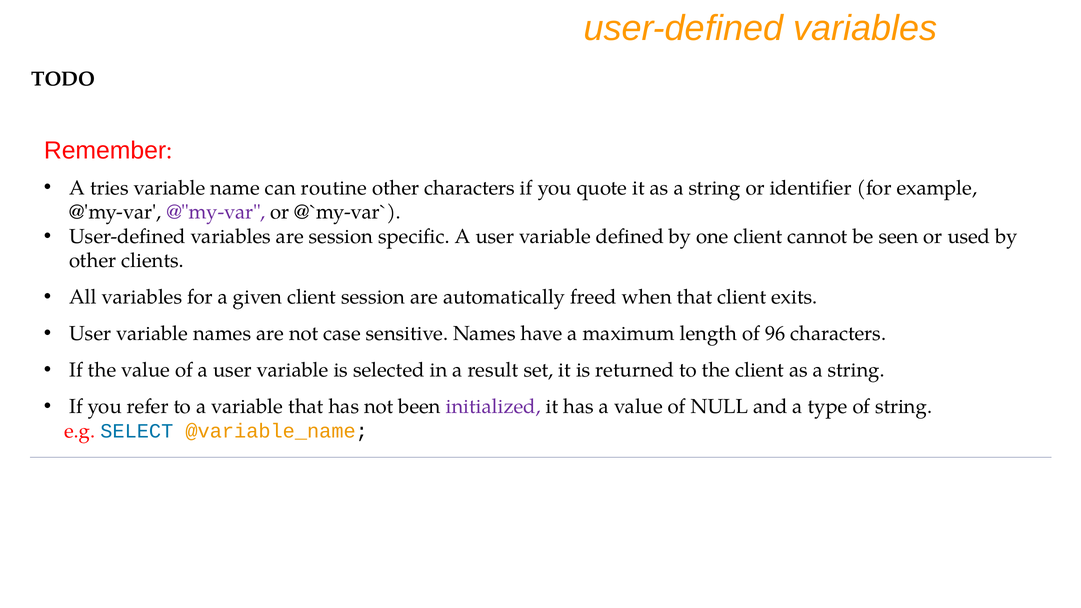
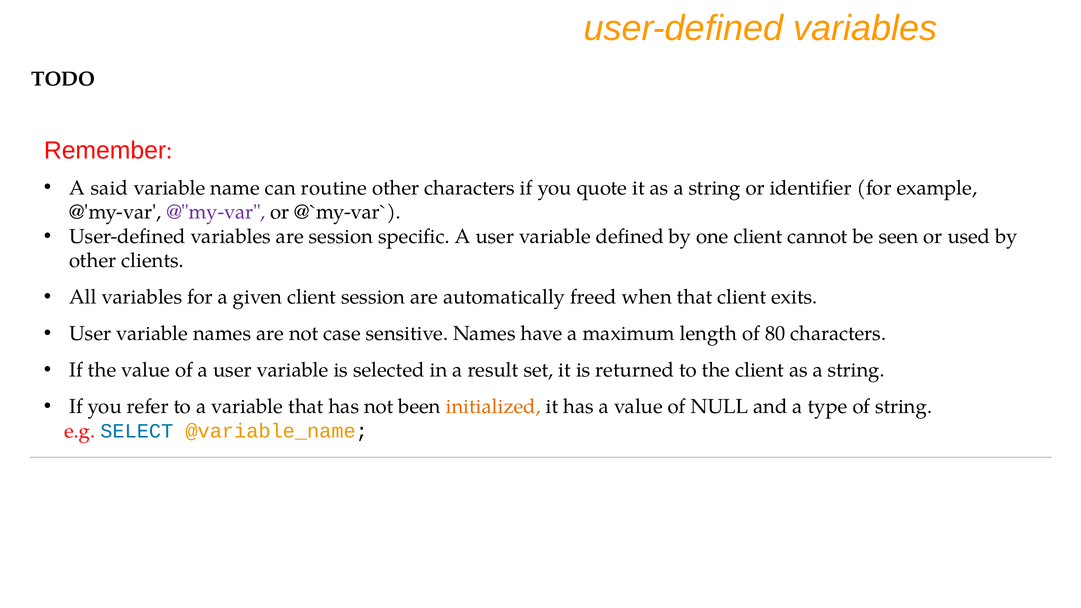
tries: tries -> said
96: 96 -> 80
initialized colour: purple -> orange
